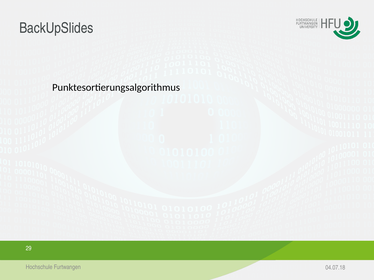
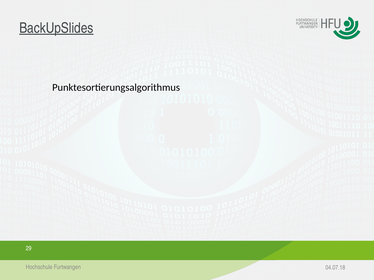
BackUpSlides underline: none -> present
